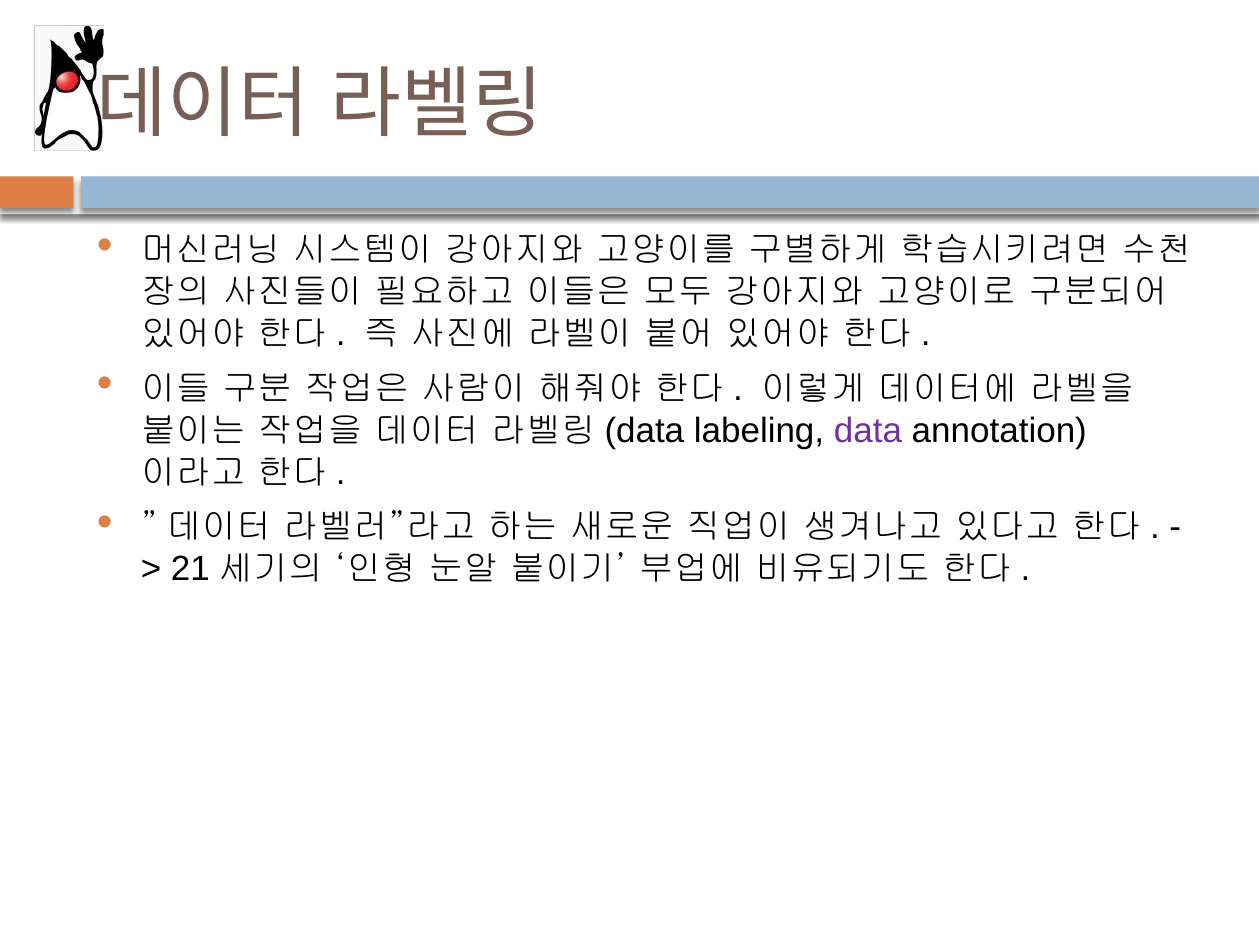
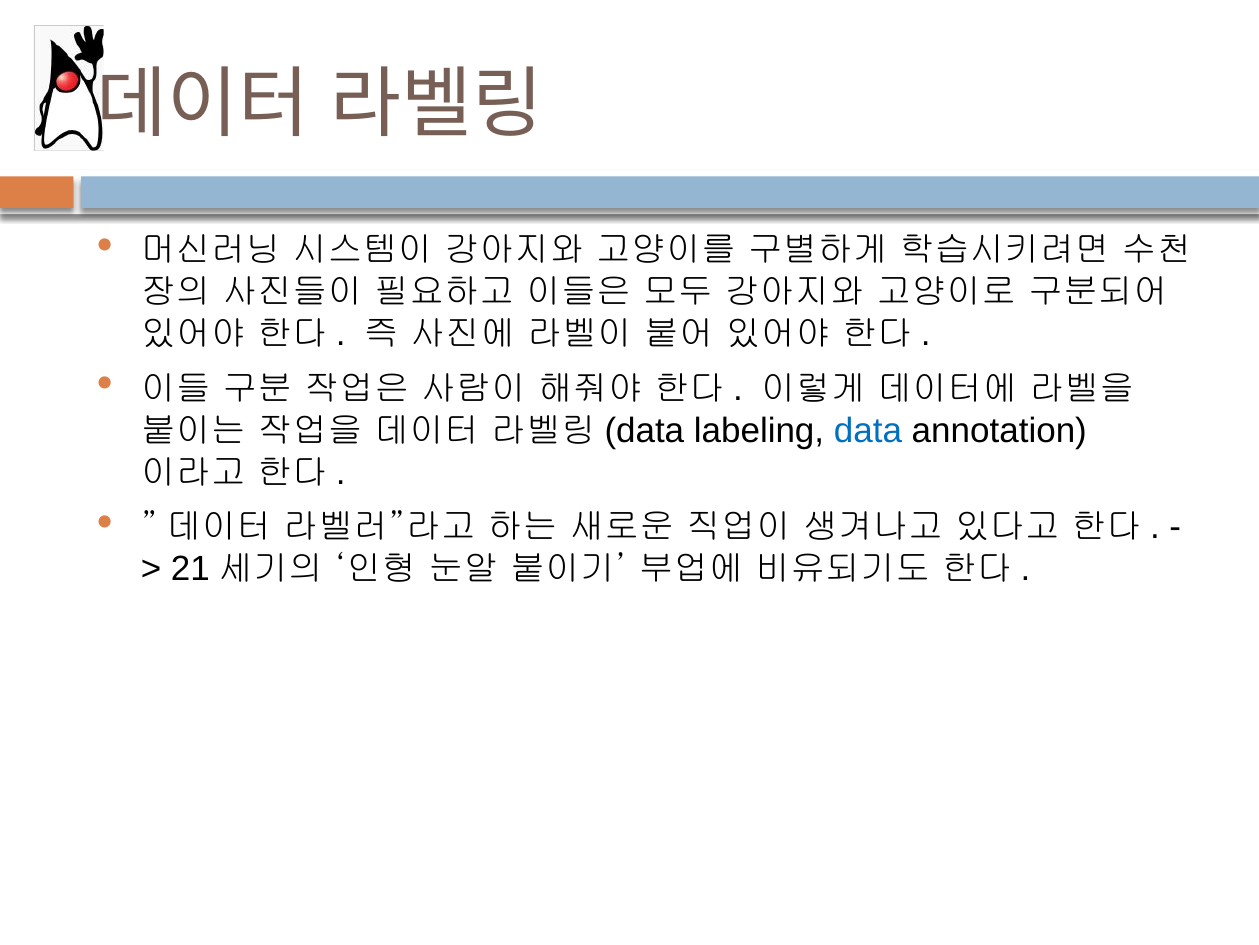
data colour: purple -> blue
